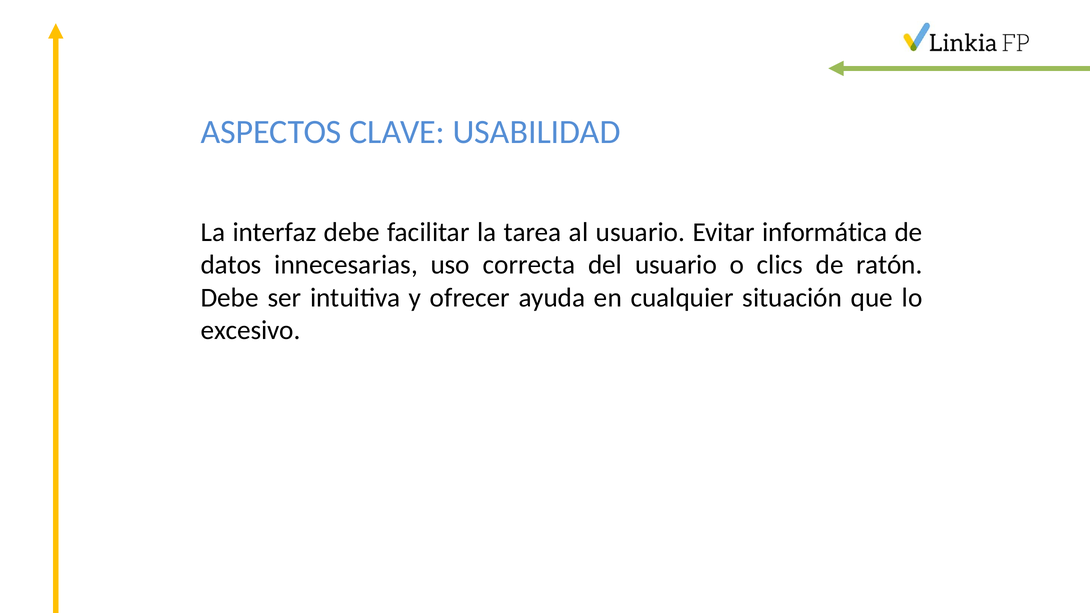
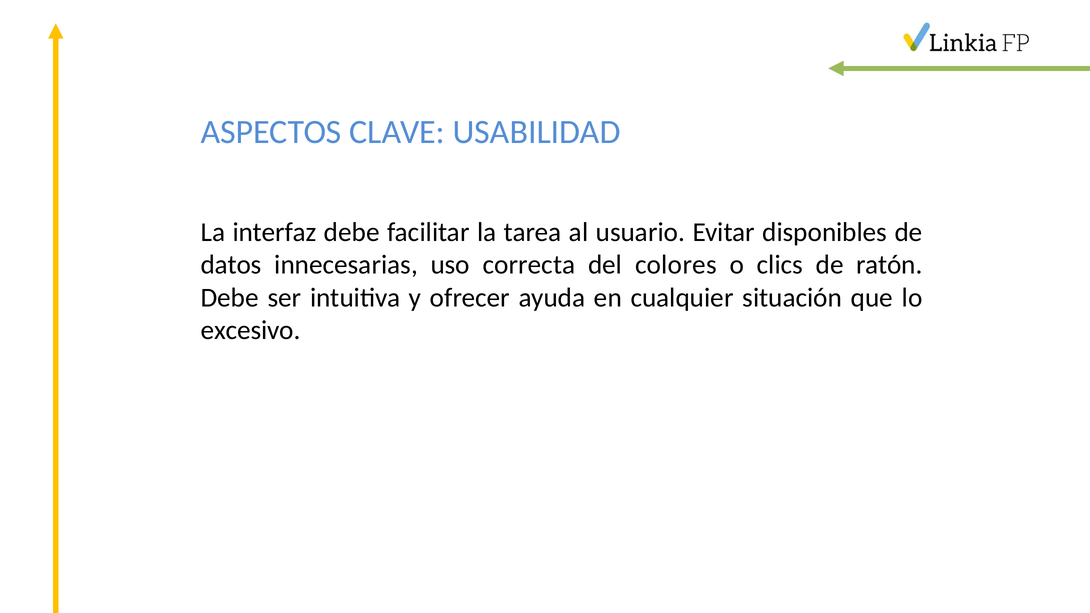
informática: informática -> disponibles
del usuario: usuario -> colores
